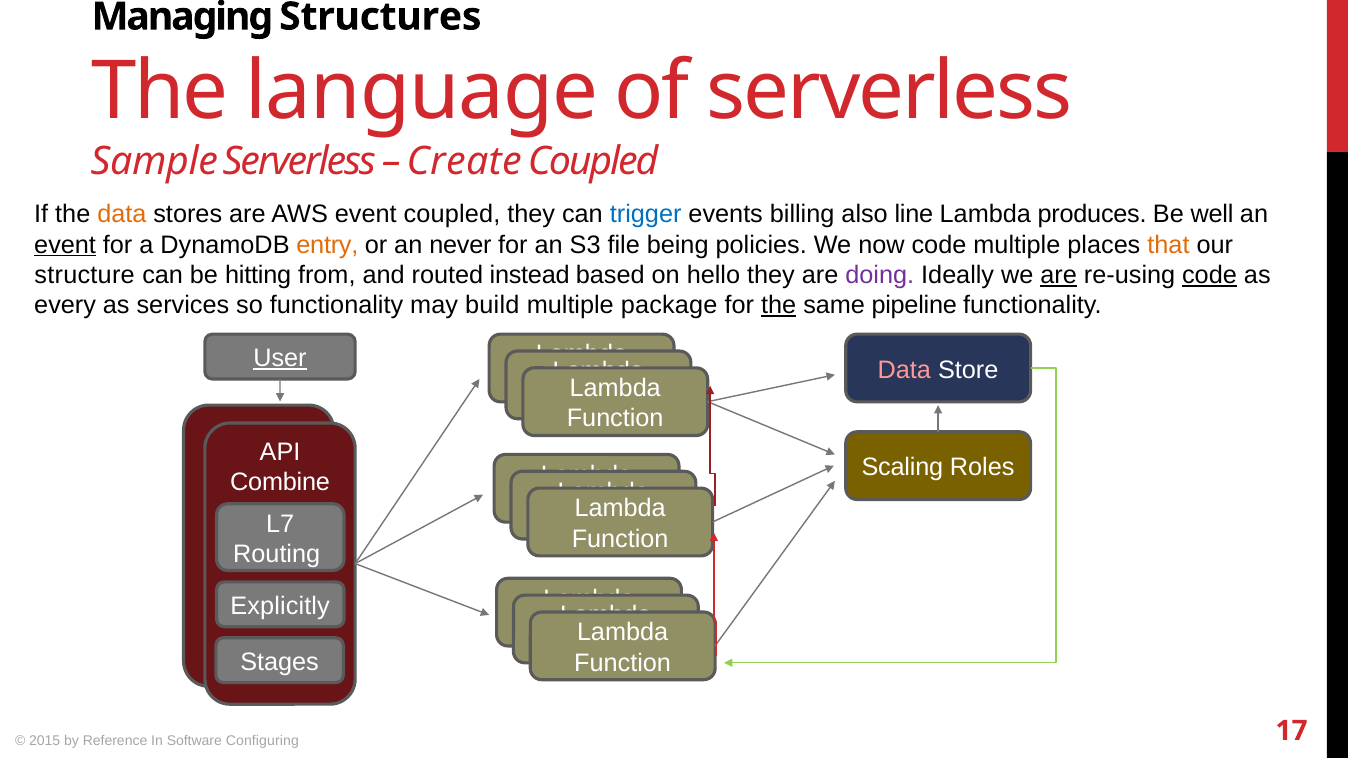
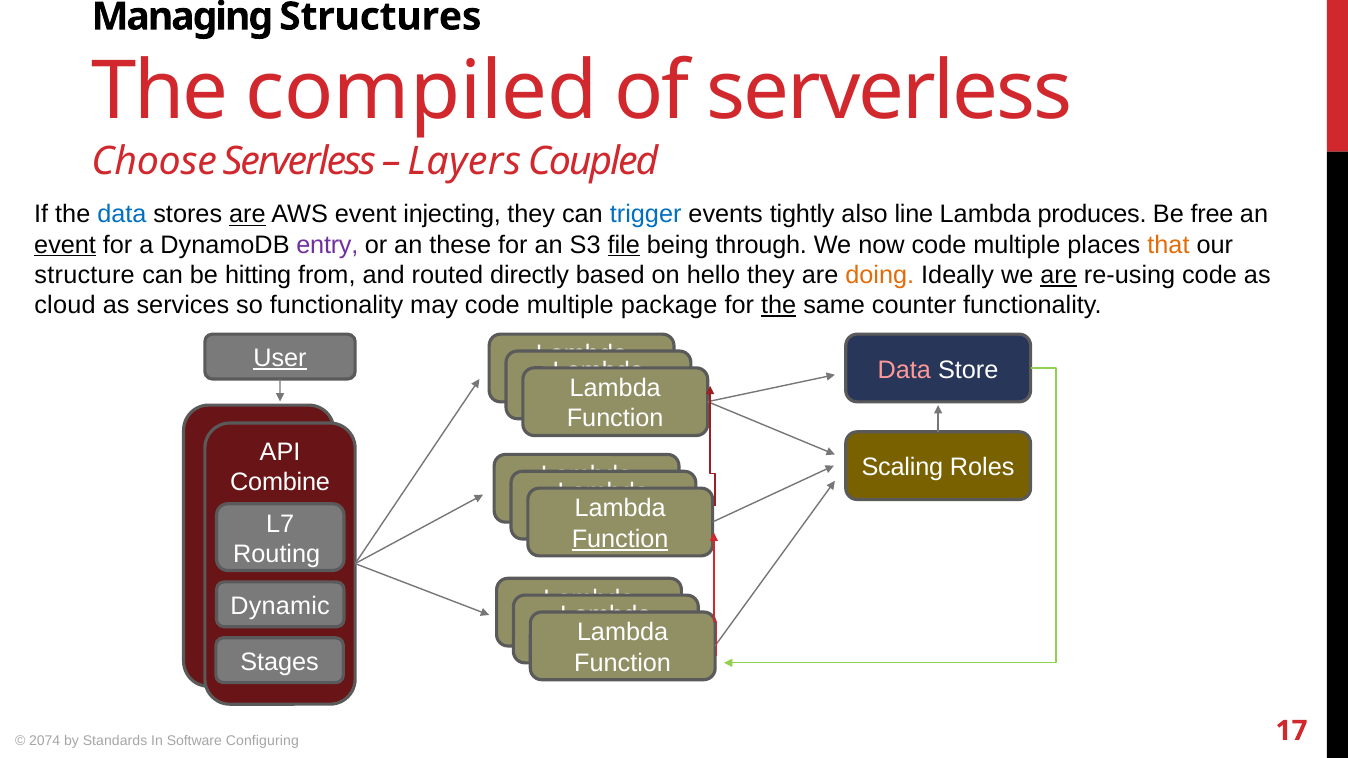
language: language -> compiled
Sample: Sample -> Choose
Create: Create -> Layers
data at (122, 214) colour: orange -> blue
are at (247, 214) underline: none -> present
event coupled: coupled -> injecting
billing: billing -> tightly
well: well -> free
entry colour: orange -> purple
never: never -> these
file underline: none -> present
policies: policies -> through
instead: instead -> directly
doing colour: purple -> orange
code at (1209, 275) underline: present -> none
every: every -> cloud
may build: build -> code
pipeline: pipeline -> counter
Function at (620, 539) underline: none -> present
Explicitly: Explicitly -> Dynamic
2015: 2015 -> 2074
Reference: Reference -> Standards
